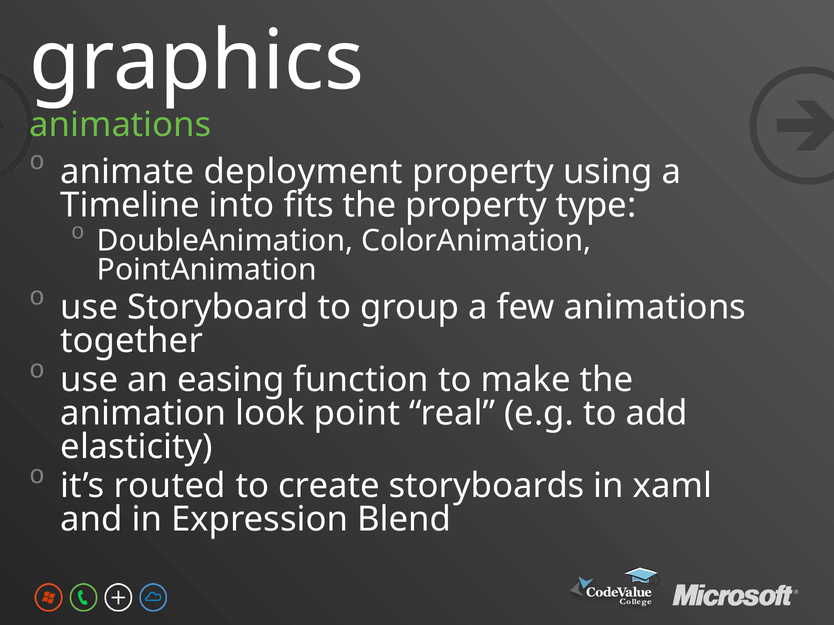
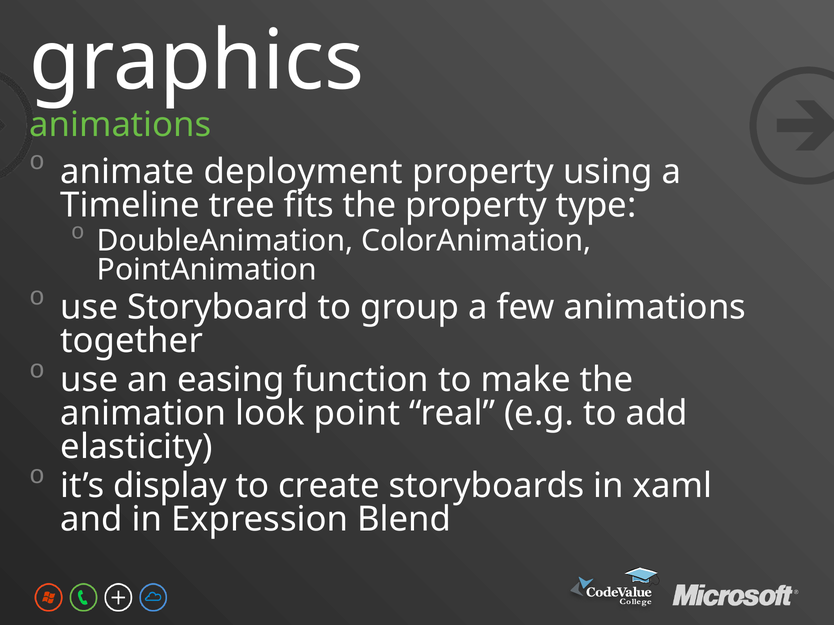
into: into -> tree
routed: routed -> display
